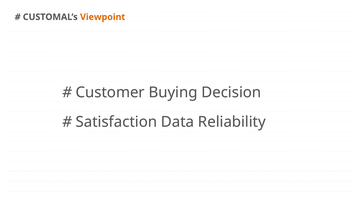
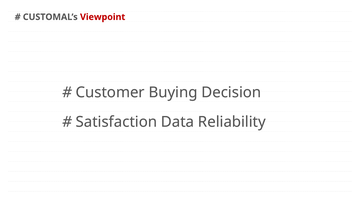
Viewpoint colour: orange -> red
